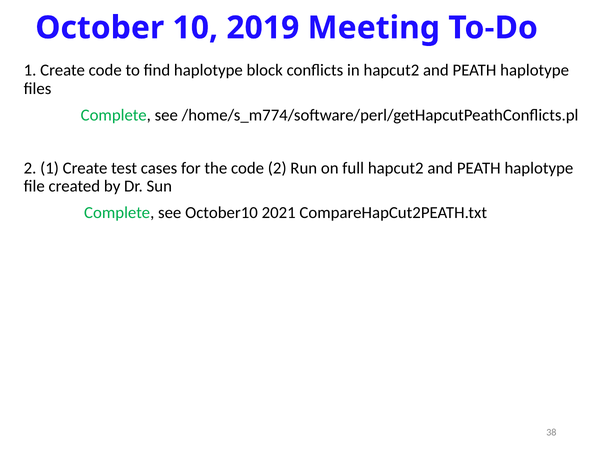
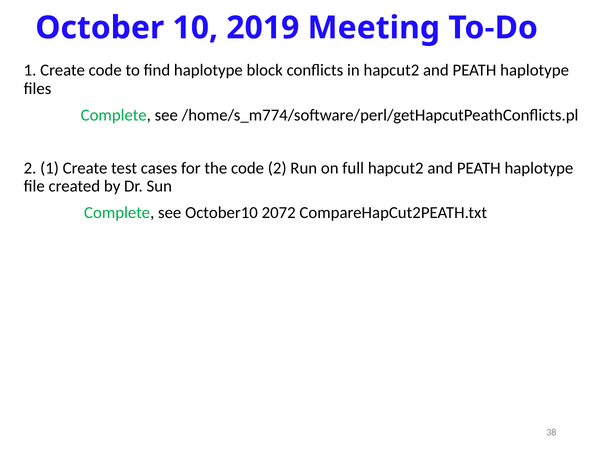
2021: 2021 -> 2072
